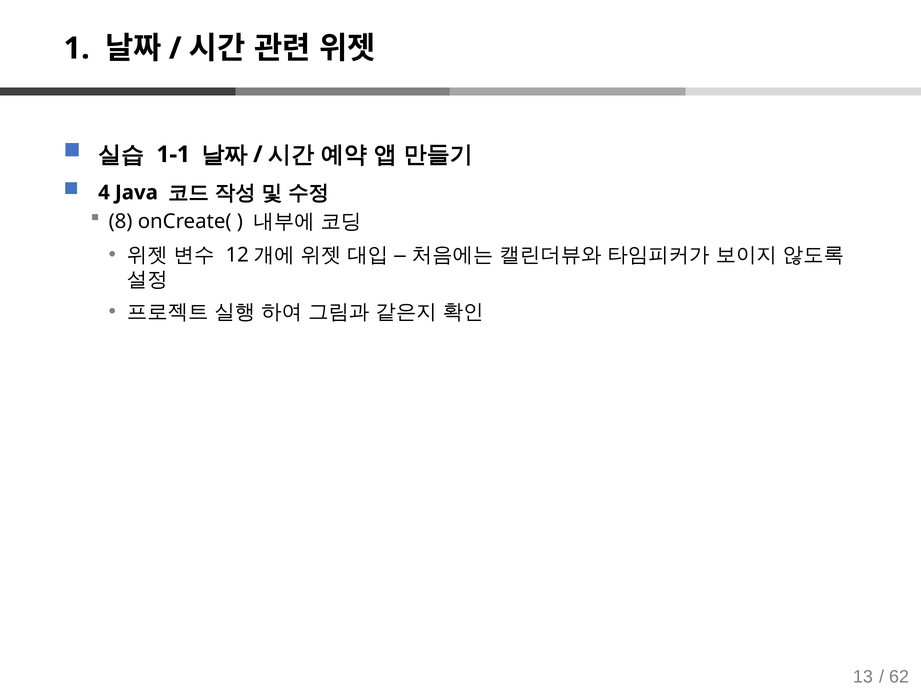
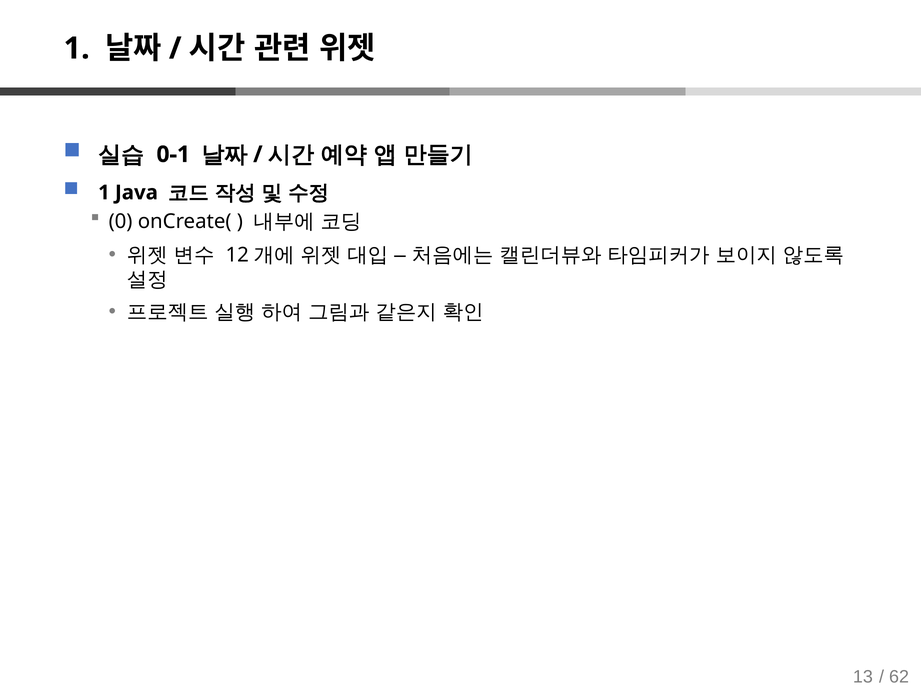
1-1: 1-1 -> 0-1
4 at (104, 193): 4 -> 1
8: 8 -> 0
